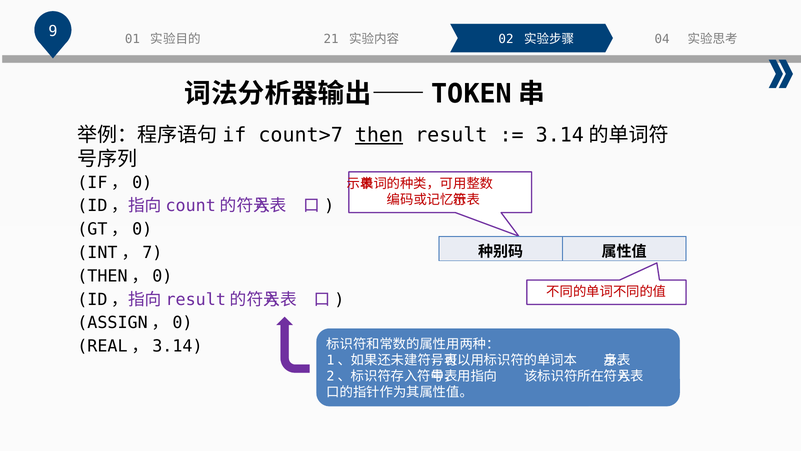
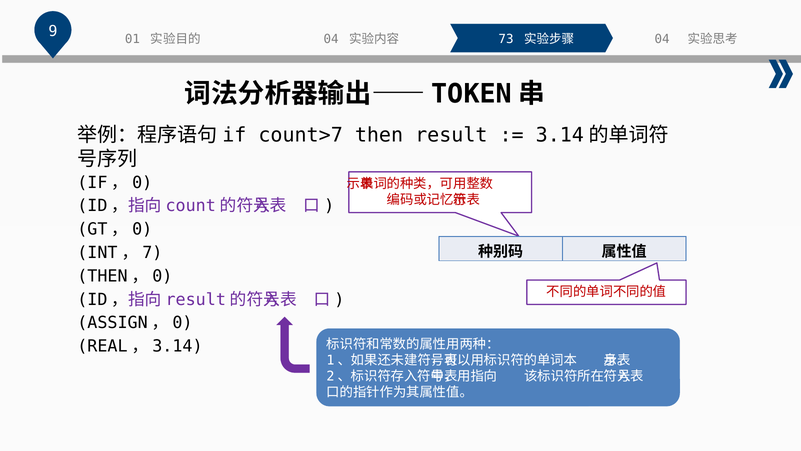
21 at (331, 39): 21 -> 04
02: 02 -> 73
then underline: present -> none
